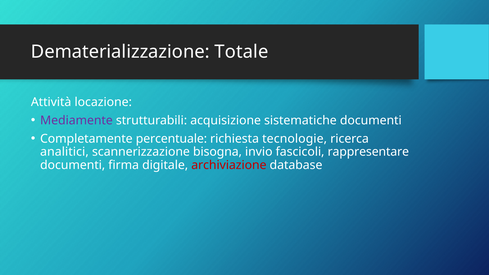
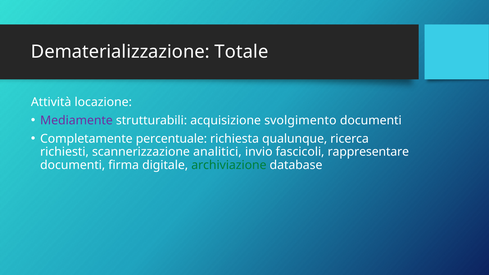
sistematiche: sistematiche -> svolgimento
tecnologie: tecnologie -> qualunque
analitici: analitici -> richiesti
bisogna: bisogna -> analitici
archiviazione colour: red -> green
